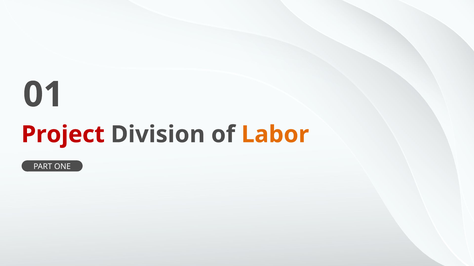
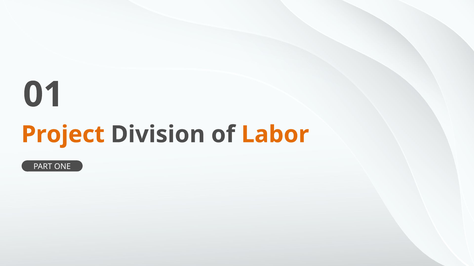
Project colour: red -> orange
